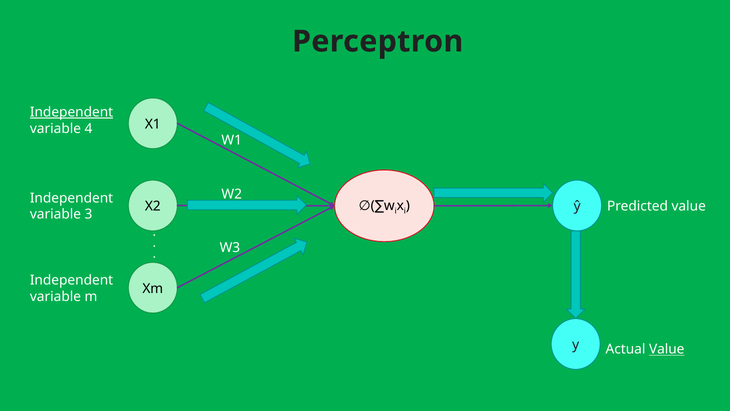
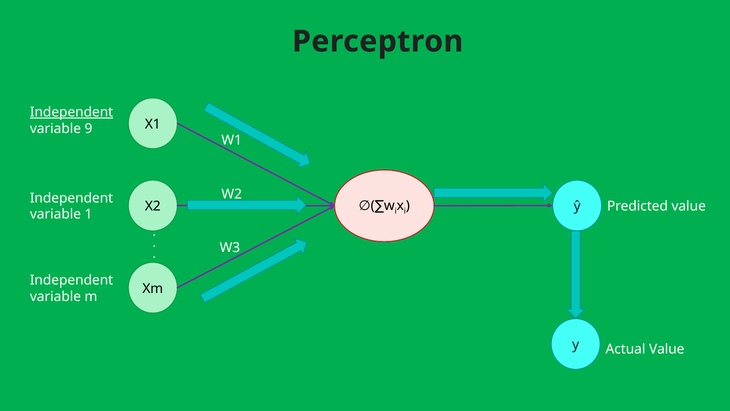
4: 4 -> 9
3: 3 -> 1
Value at (667, 349) underline: present -> none
